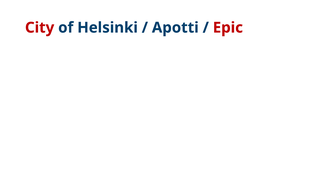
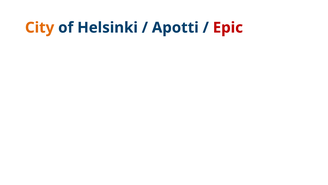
City colour: red -> orange
